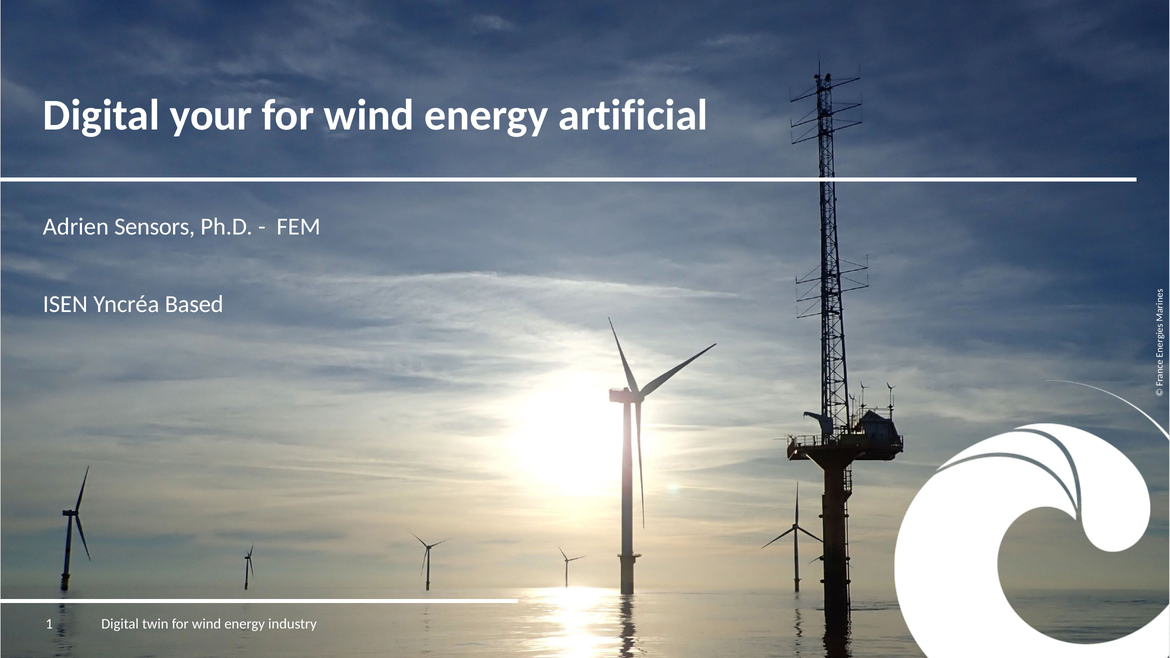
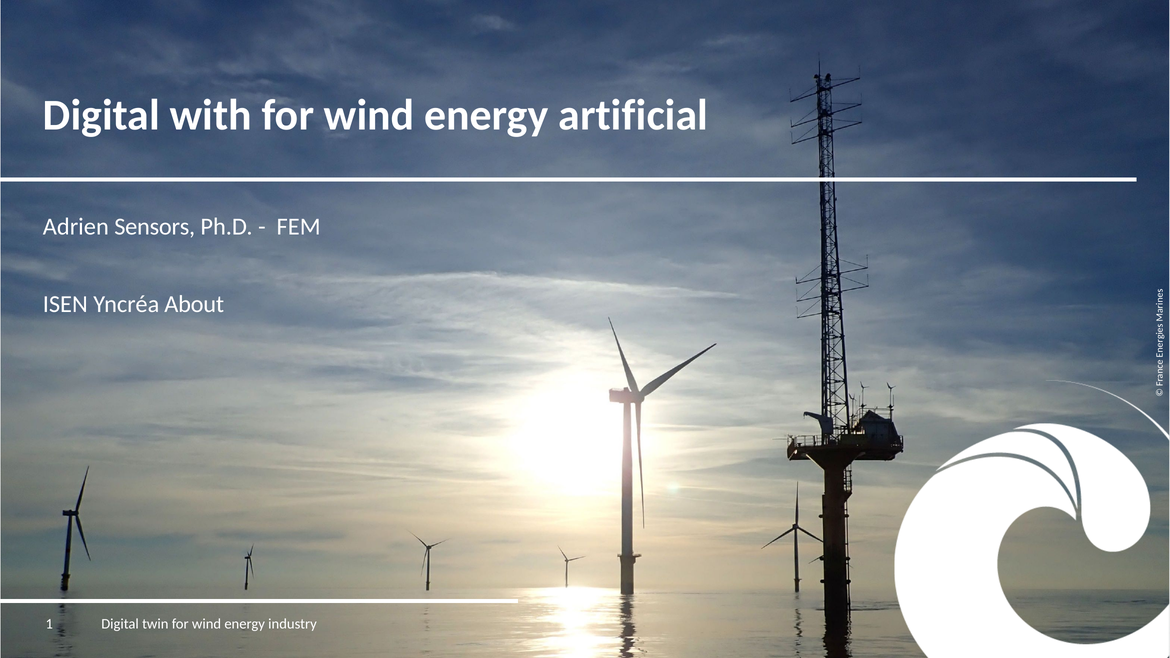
your: your -> with
Based: Based -> About
